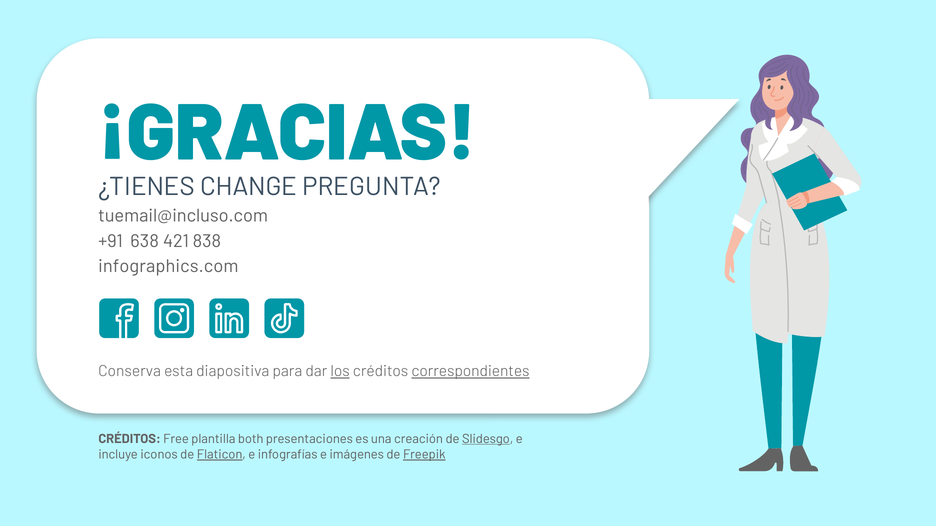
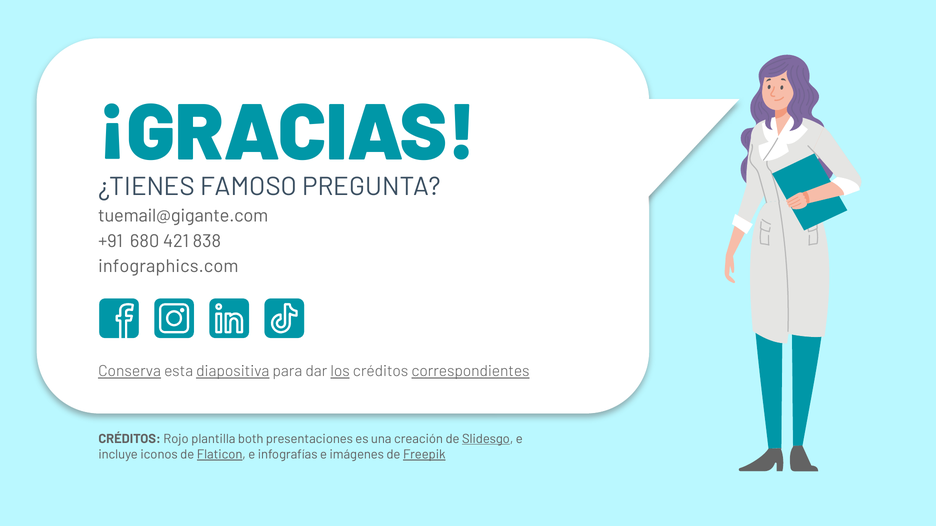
CHANGE: CHANGE -> FAMOSO
tuemail@incluso.com: tuemail@incluso.com -> tuemail@gigante.com
638: 638 -> 680
Conserva underline: none -> present
diapositiva underline: none -> present
Free: Free -> Rojo
